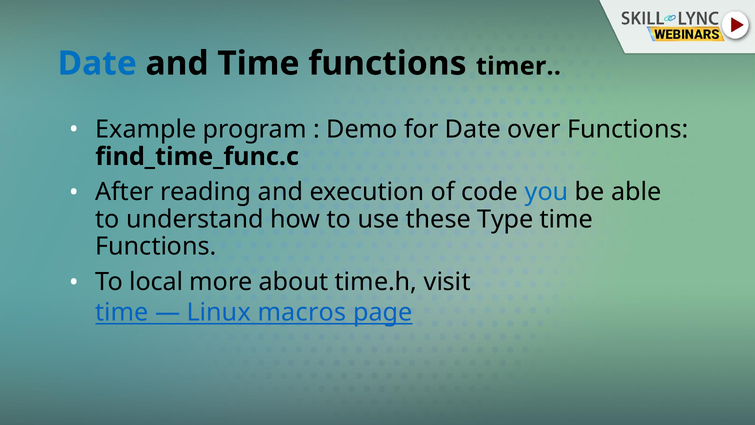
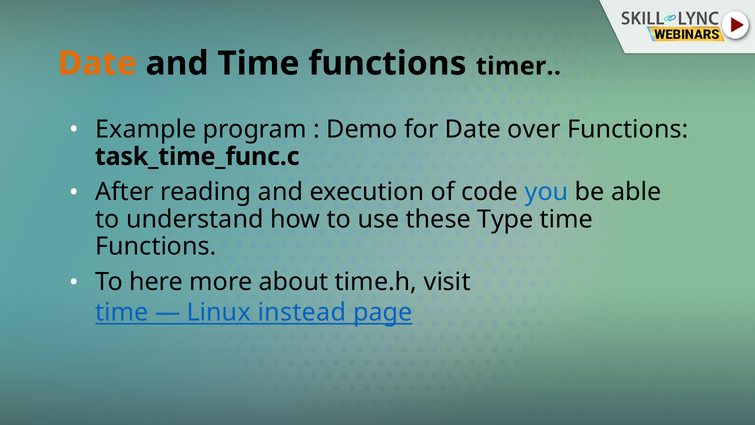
Date at (97, 63) colour: blue -> orange
find_time_func.c: find_time_func.c -> task_time_func.c
local: local -> here
macros: macros -> instead
